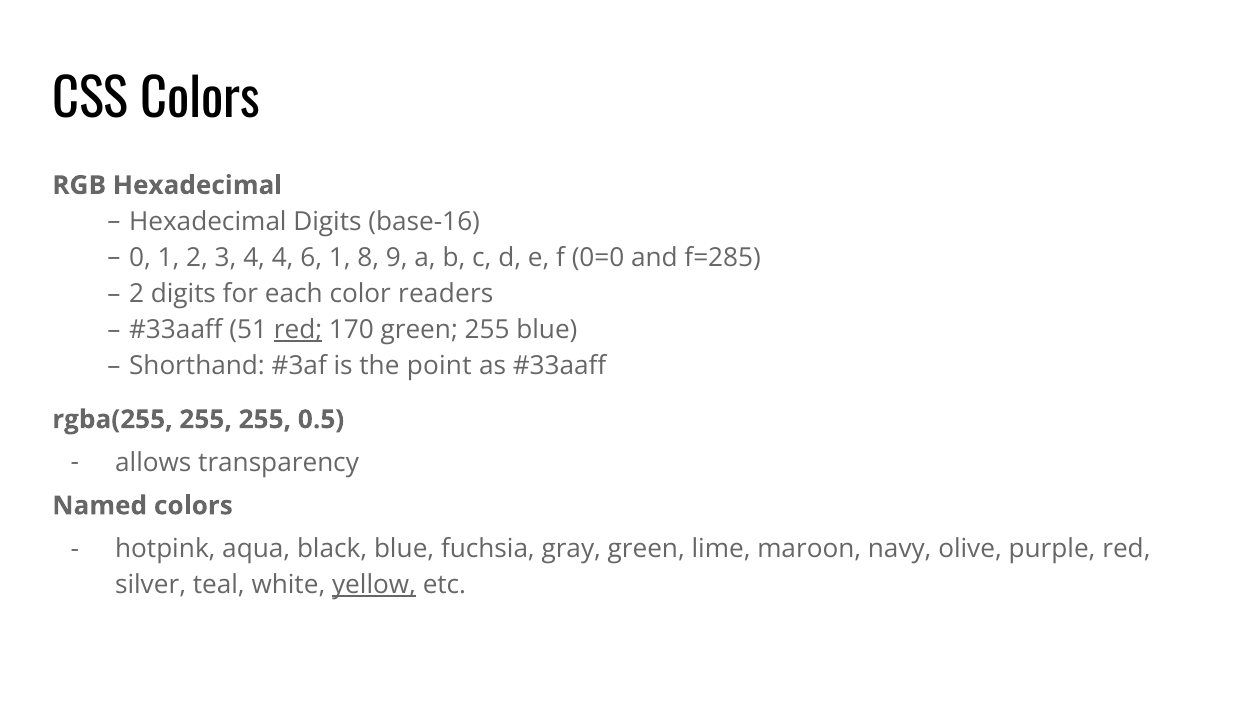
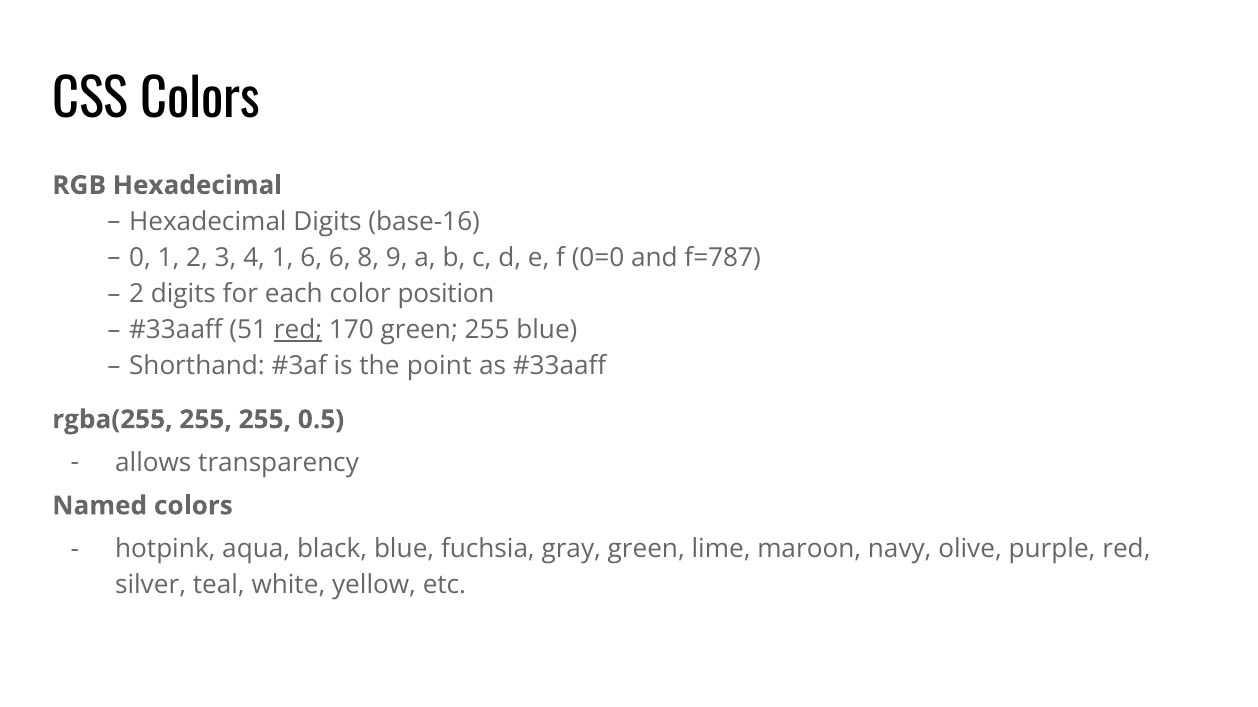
4 4: 4 -> 1
6 1: 1 -> 6
f=285: f=285 -> f=787
readers: readers -> position
yellow underline: present -> none
